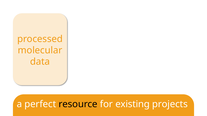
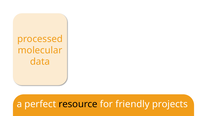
existing: existing -> friendly
